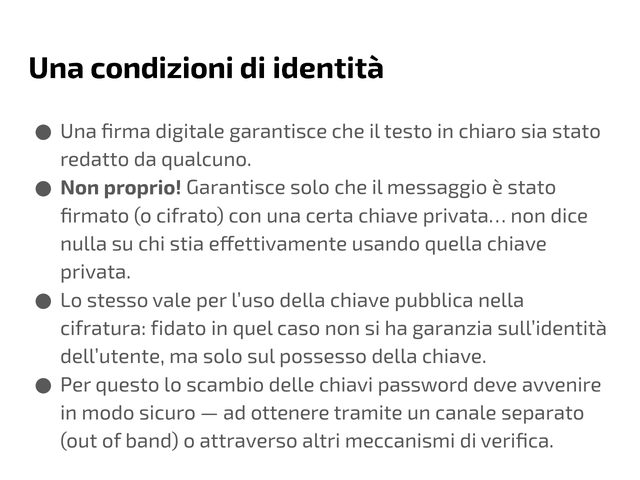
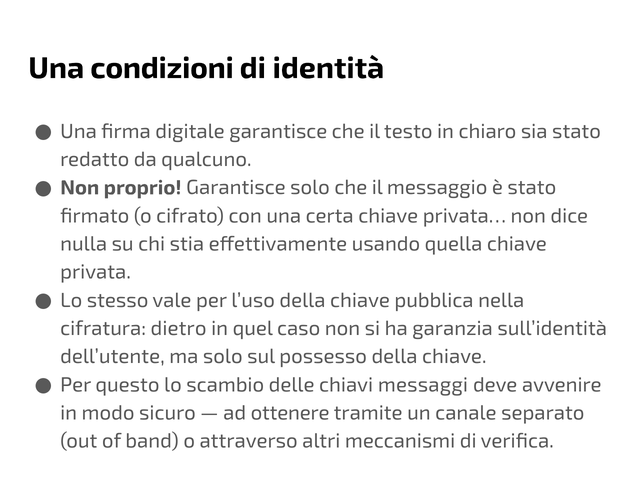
fidato: fidato -> dietro
password: password -> messaggi
